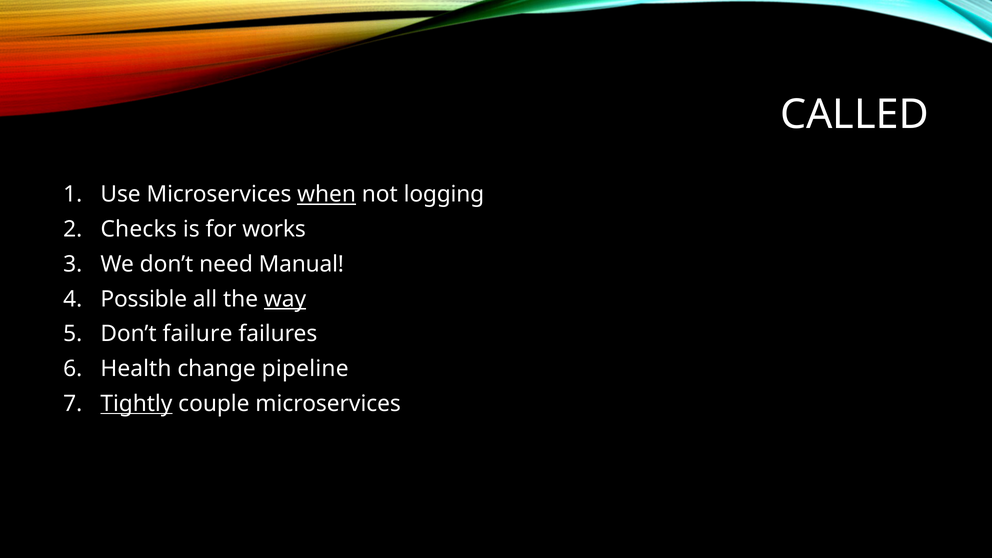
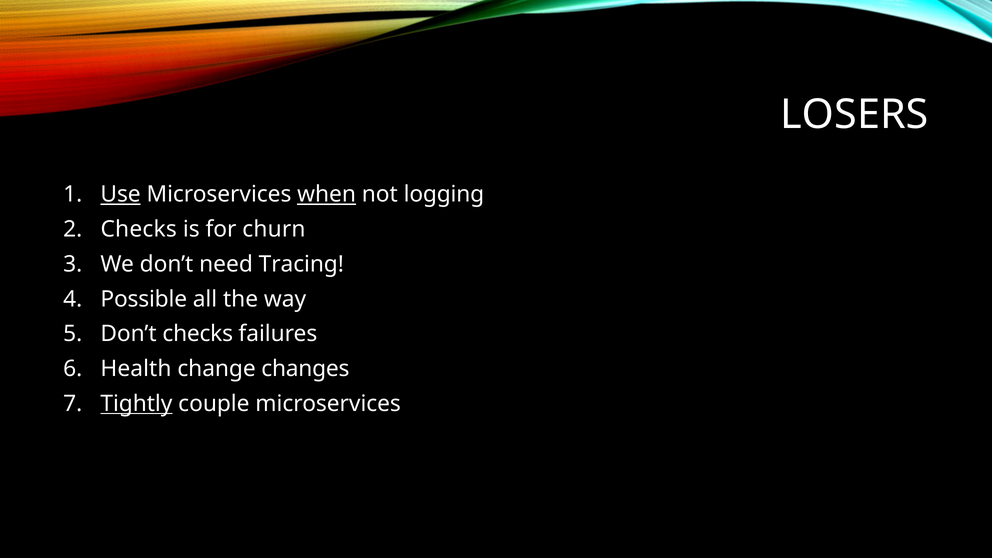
CALLED: CALLED -> LOSERS
Use underline: none -> present
works: works -> churn
Manual: Manual -> Tracing
way underline: present -> none
Don’t failure: failure -> checks
pipeline: pipeline -> changes
